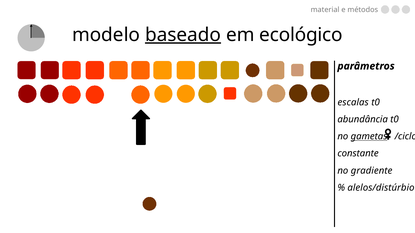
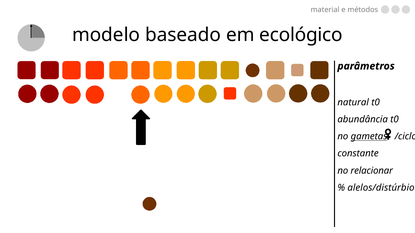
baseado underline: present -> none
escalas: escalas -> natural
gradiente: gradiente -> relacionar
